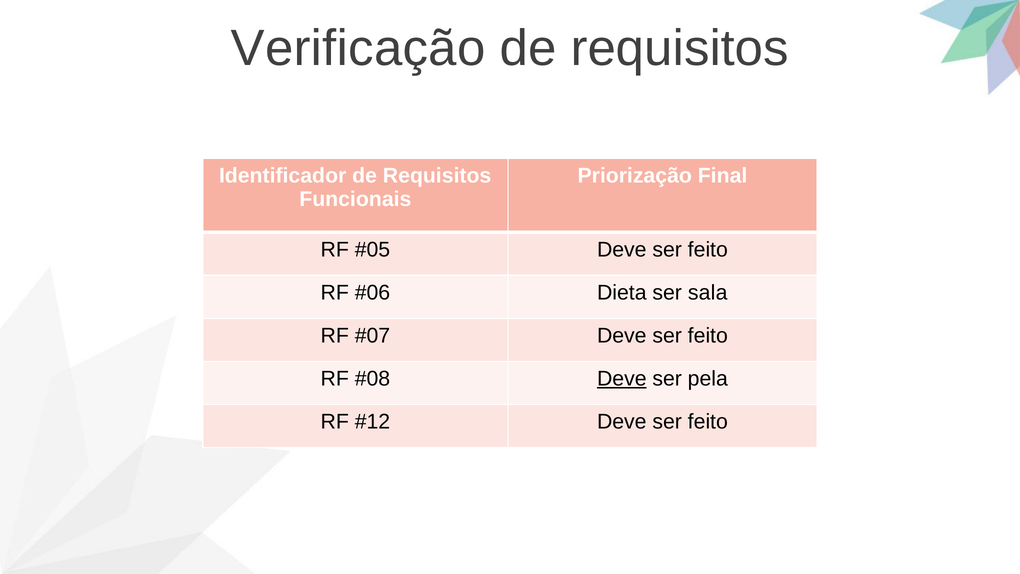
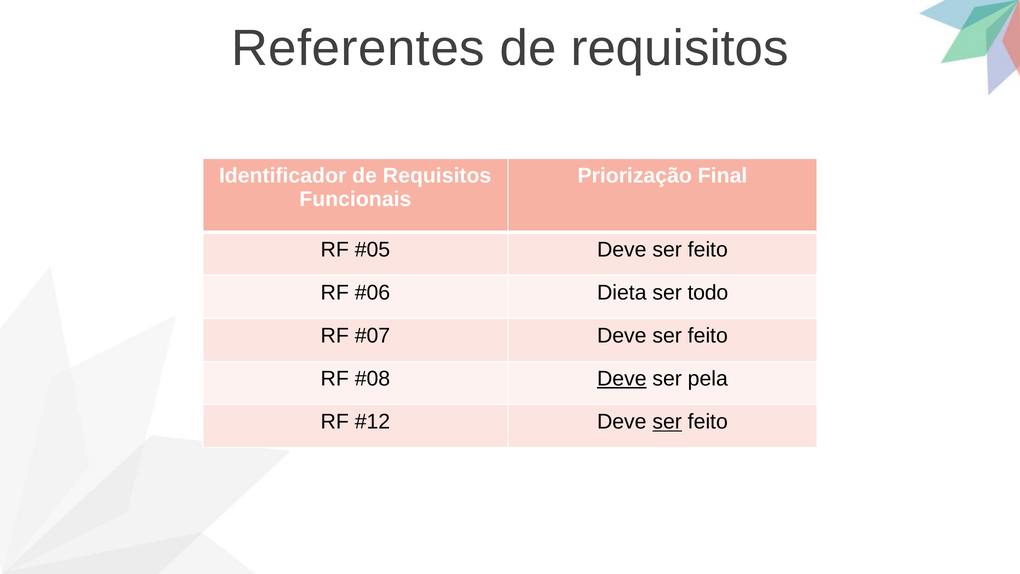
Verificação: Verificação -> Referentes
sala: sala -> todo
ser at (667, 422) underline: none -> present
